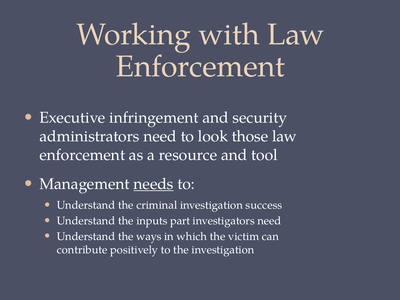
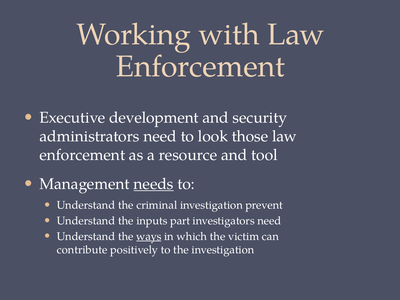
infringement: infringement -> development
success: success -> prevent
ways underline: none -> present
